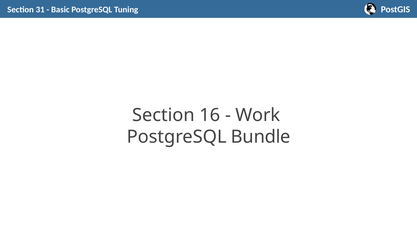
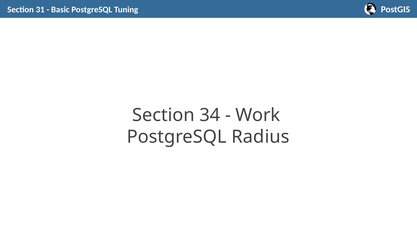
16: 16 -> 34
Bundle: Bundle -> Radius
